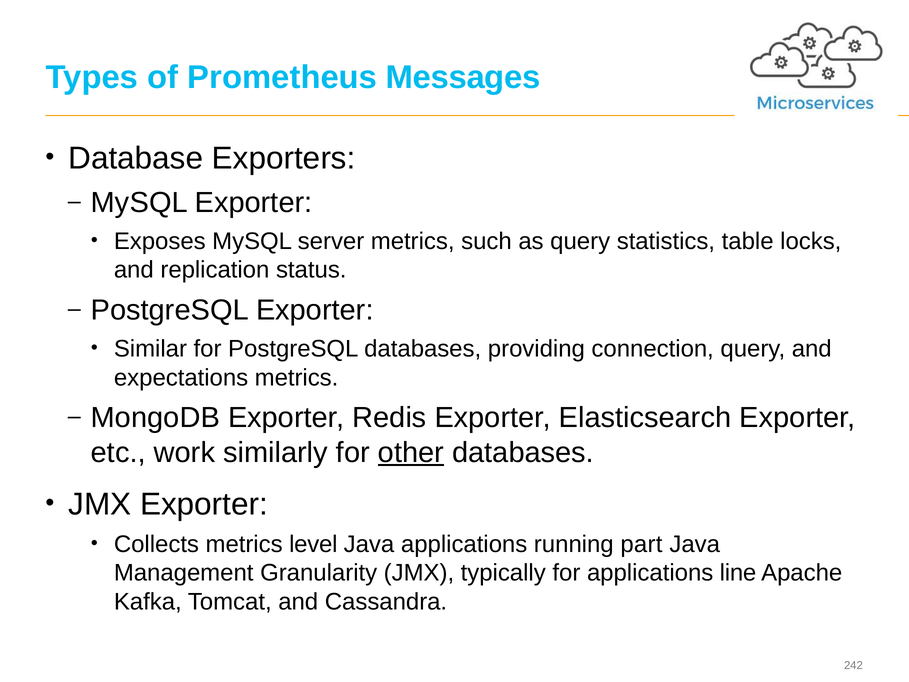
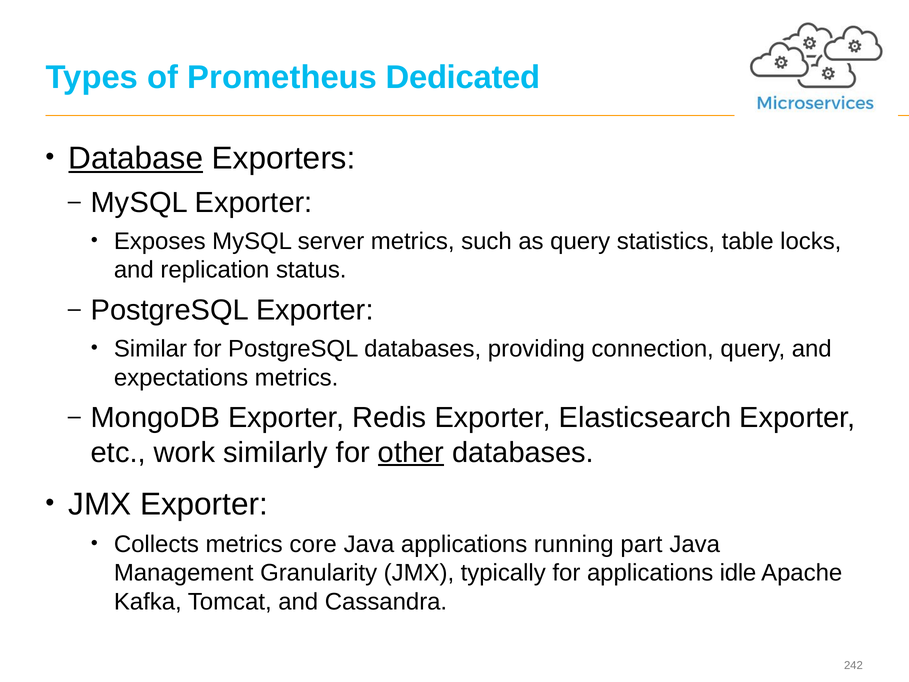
Messages: Messages -> Dedicated
Database underline: none -> present
level: level -> core
line: line -> idle
